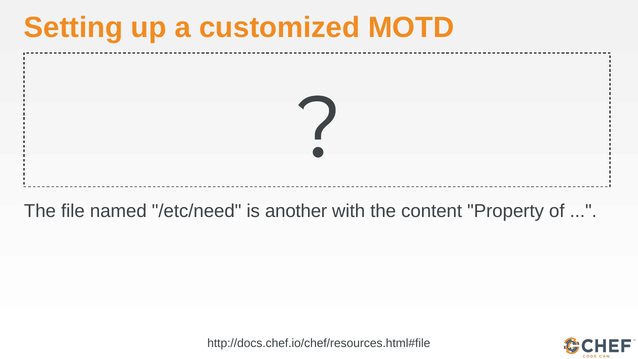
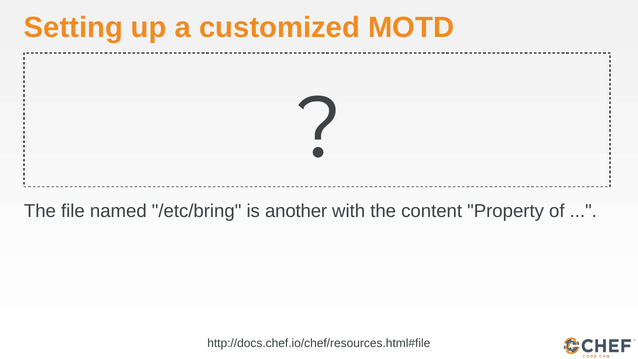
/etc/need: /etc/need -> /etc/bring
